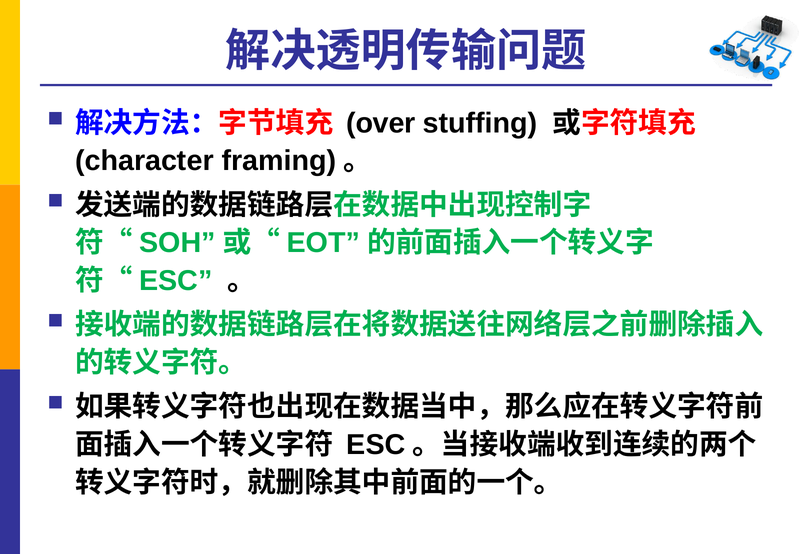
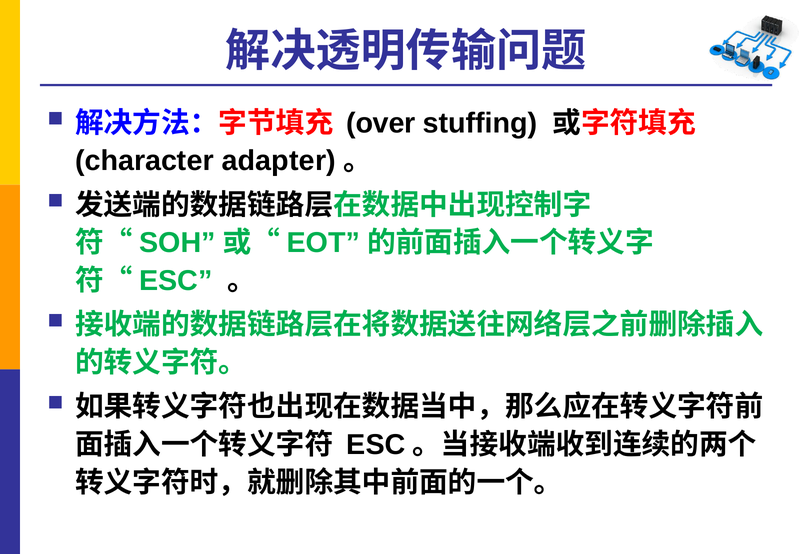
framing: framing -> adapter
